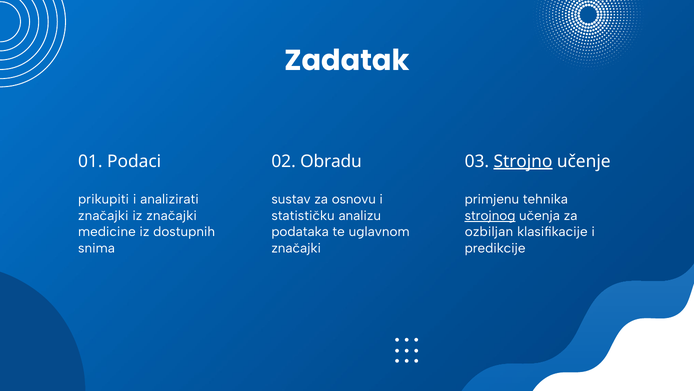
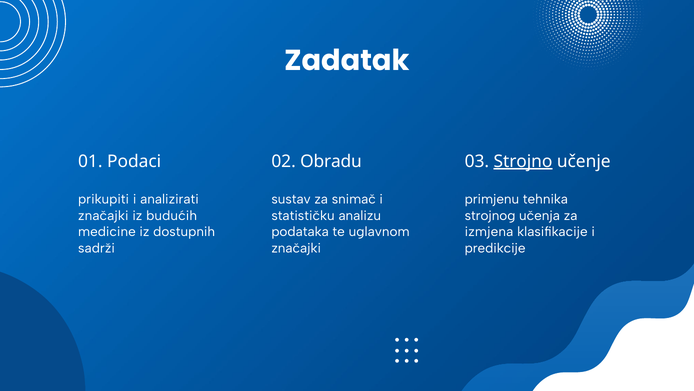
osnovu: osnovu -> snimač
iz značajki: značajki -> budućih
strojnog underline: present -> none
ozbiljan: ozbiljan -> izmjena
snima: snima -> sadrži
